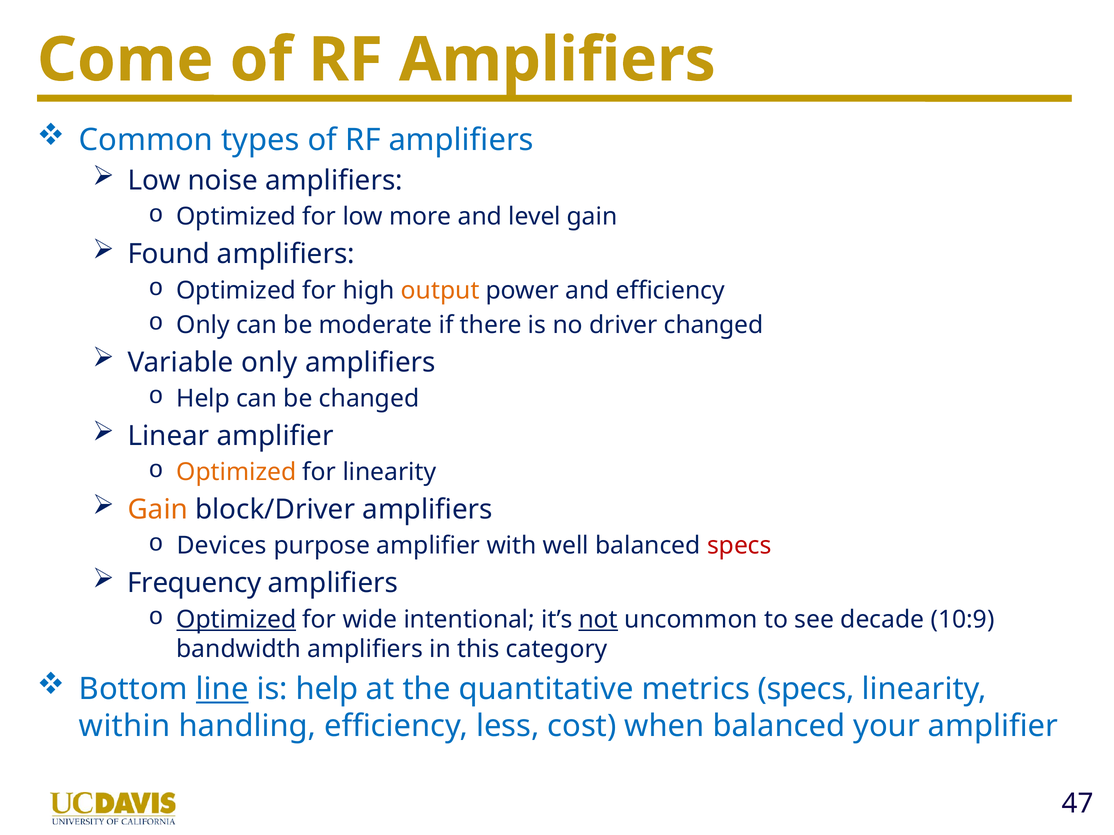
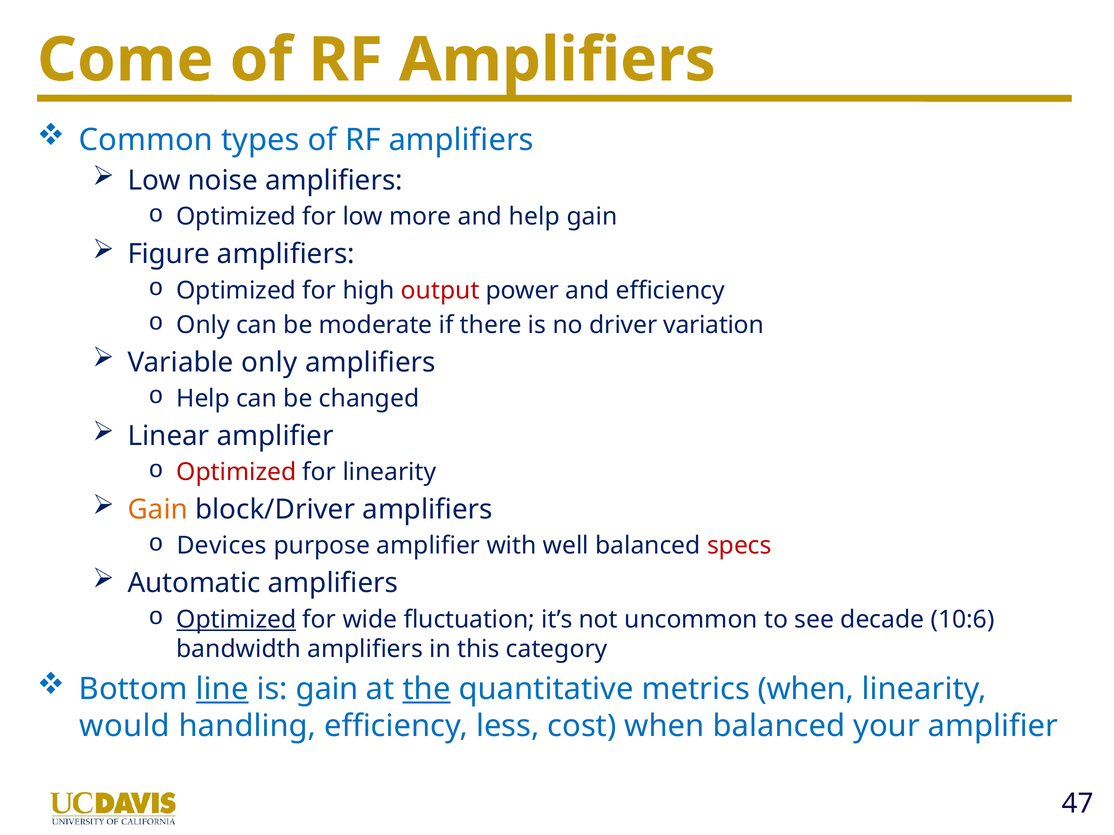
and level: level -> help
Found: Found -> Figure
output colour: orange -> red
driver changed: changed -> variation
Optimized at (236, 472) colour: orange -> red
Frequency: Frequency -> Automatic
intentional: intentional -> fluctuation
not underline: present -> none
10:9: 10:9 -> 10:6
is help: help -> gain
the underline: none -> present
metrics specs: specs -> when
within: within -> would
